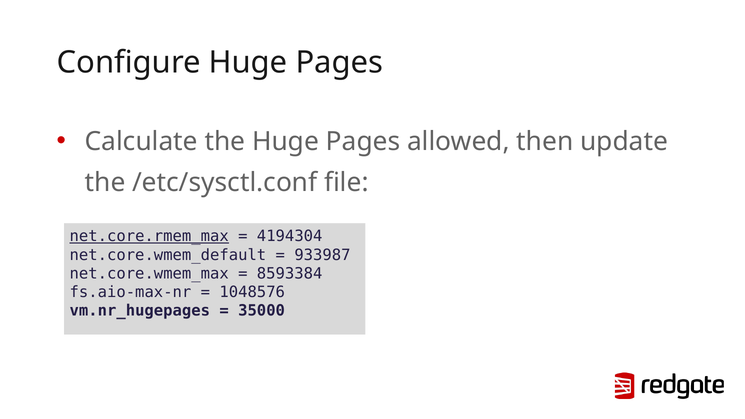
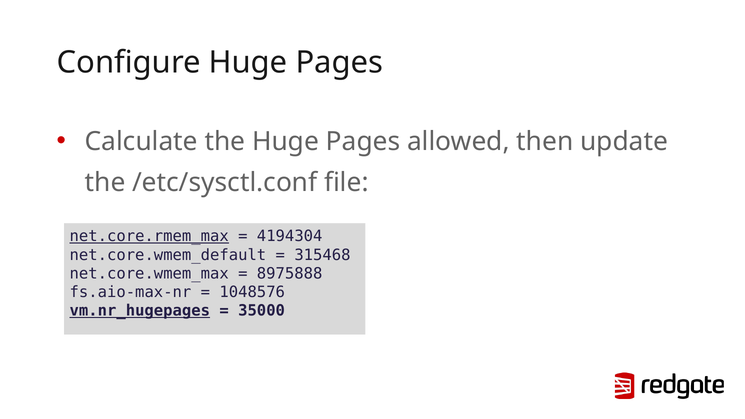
933987: 933987 -> 315468
8593384: 8593384 -> 8975888
vm.nr_hugepages underline: none -> present
